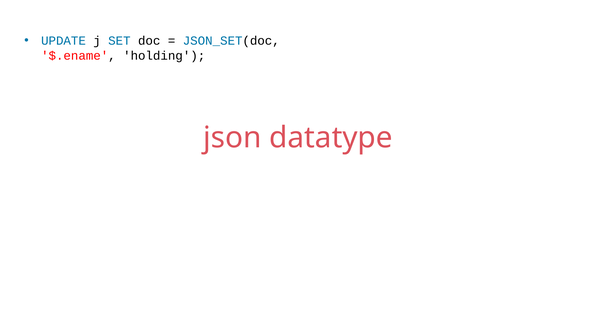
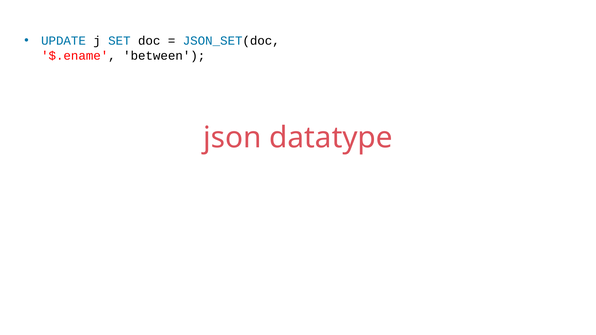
holding: holding -> between
